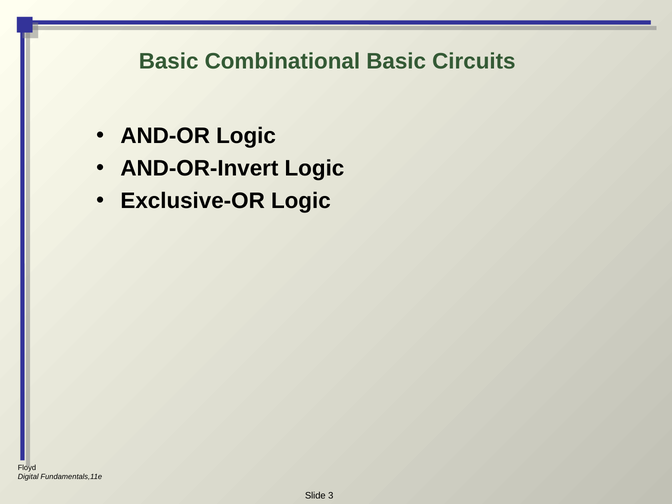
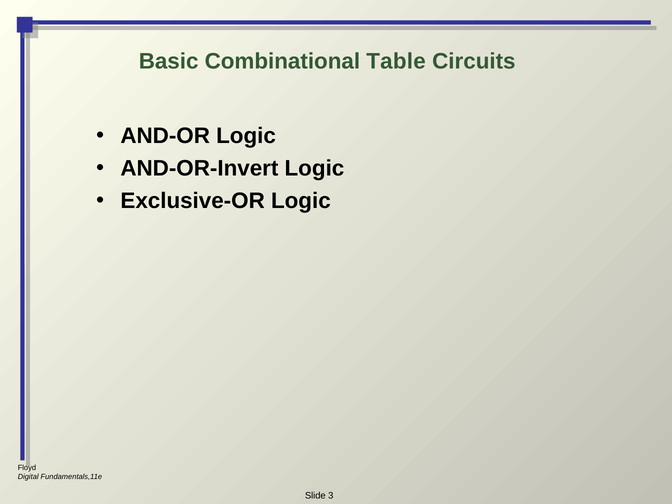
Combinational Basic: Basic -> Table
